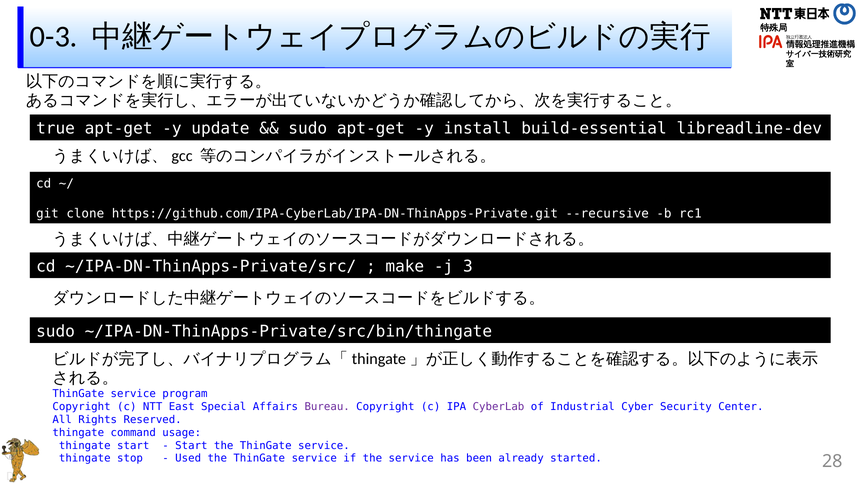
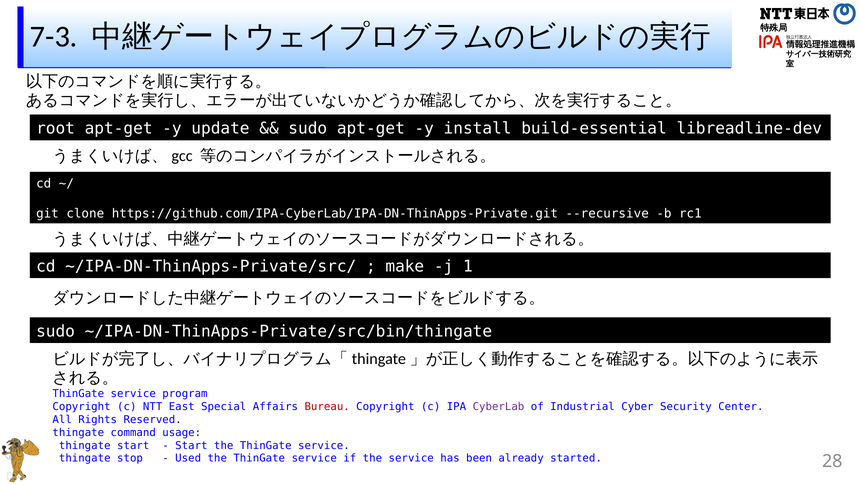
0-3: 0-3 -> 7-3
true: true -> root
3: 3 -> 1
Bureau colour: purple -> red
